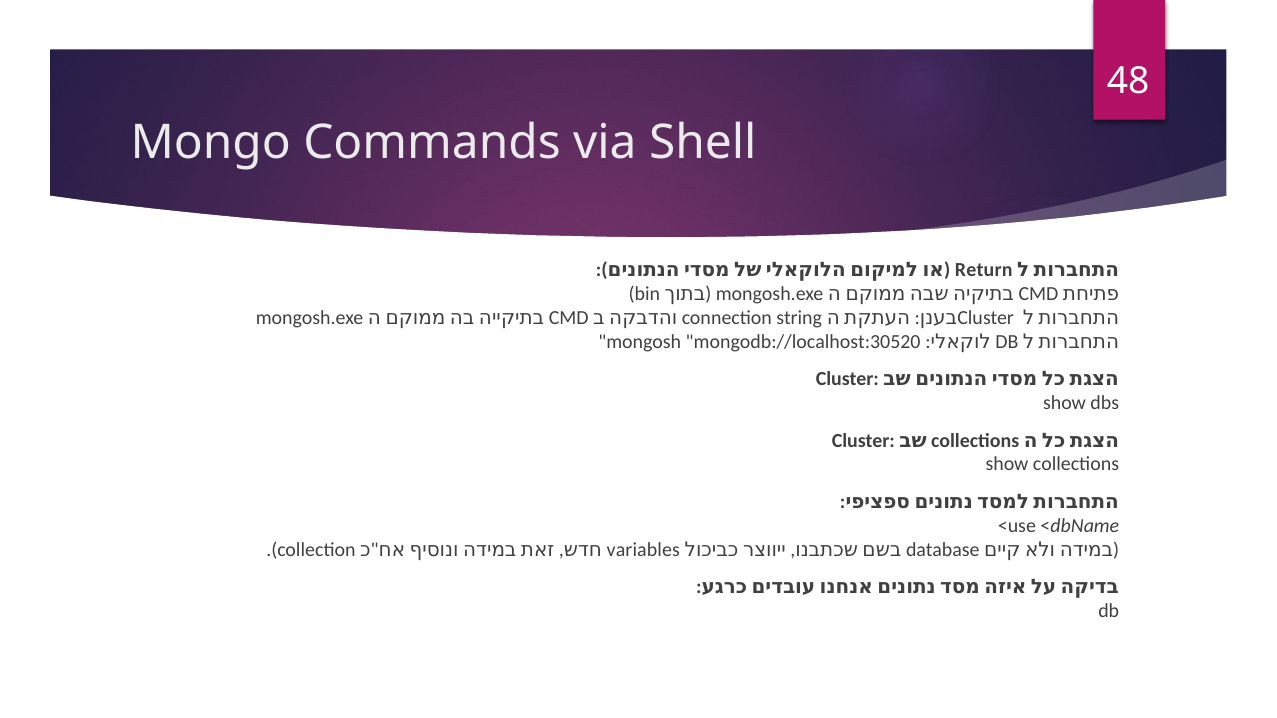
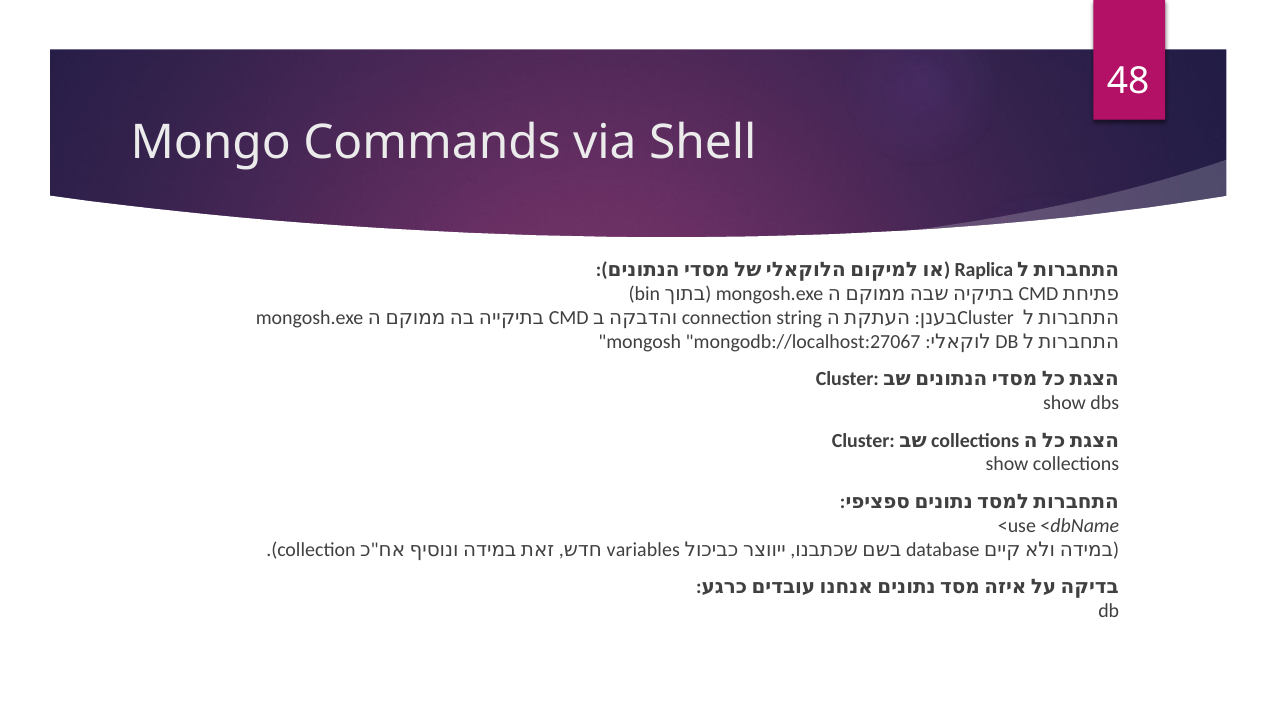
Return: Return -> Raplica
mongodb://localhost:30520: mongodb://localhost:30520 -> mongodb://localhost:27067
